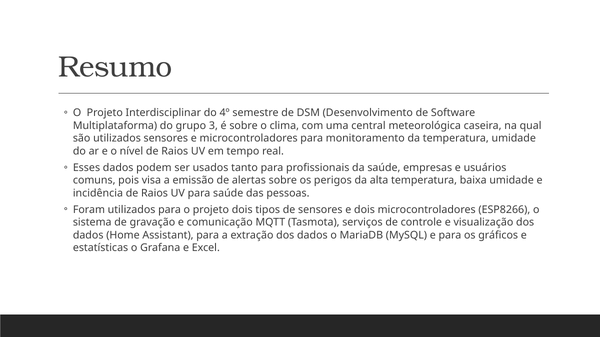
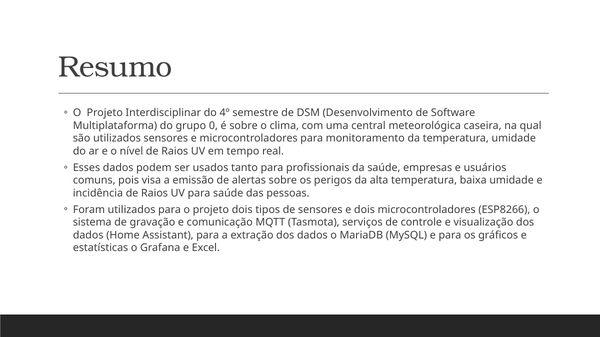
3: 3 -> 0
